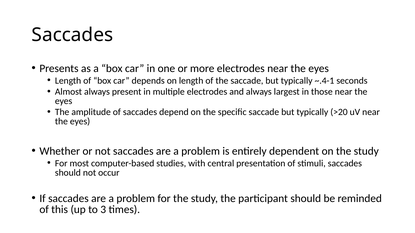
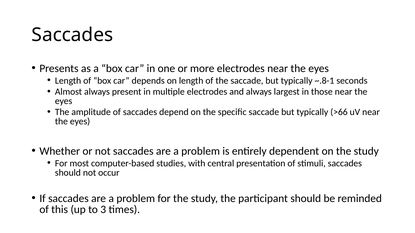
~.4-1: ~.4-1 -> ~.8-1
>20: >20 -> >66
